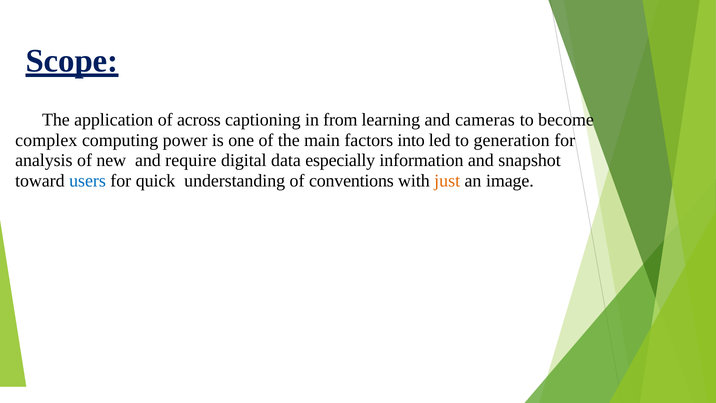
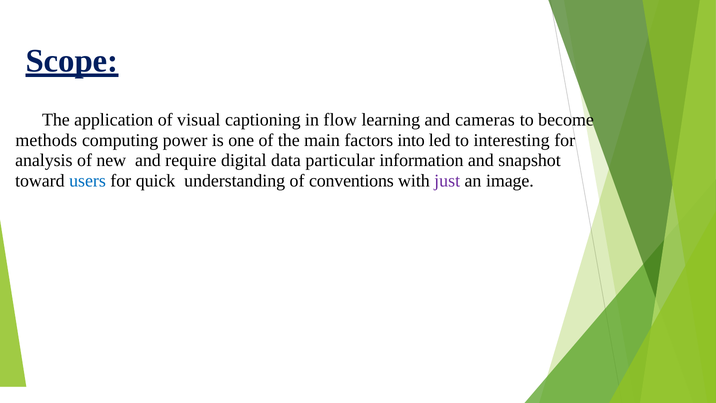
across: across -> visual
from: from -> flow
complex: complex -> methods
generation: generation -> interesting
especially: especially -> particular
just colour: orange -> purple
